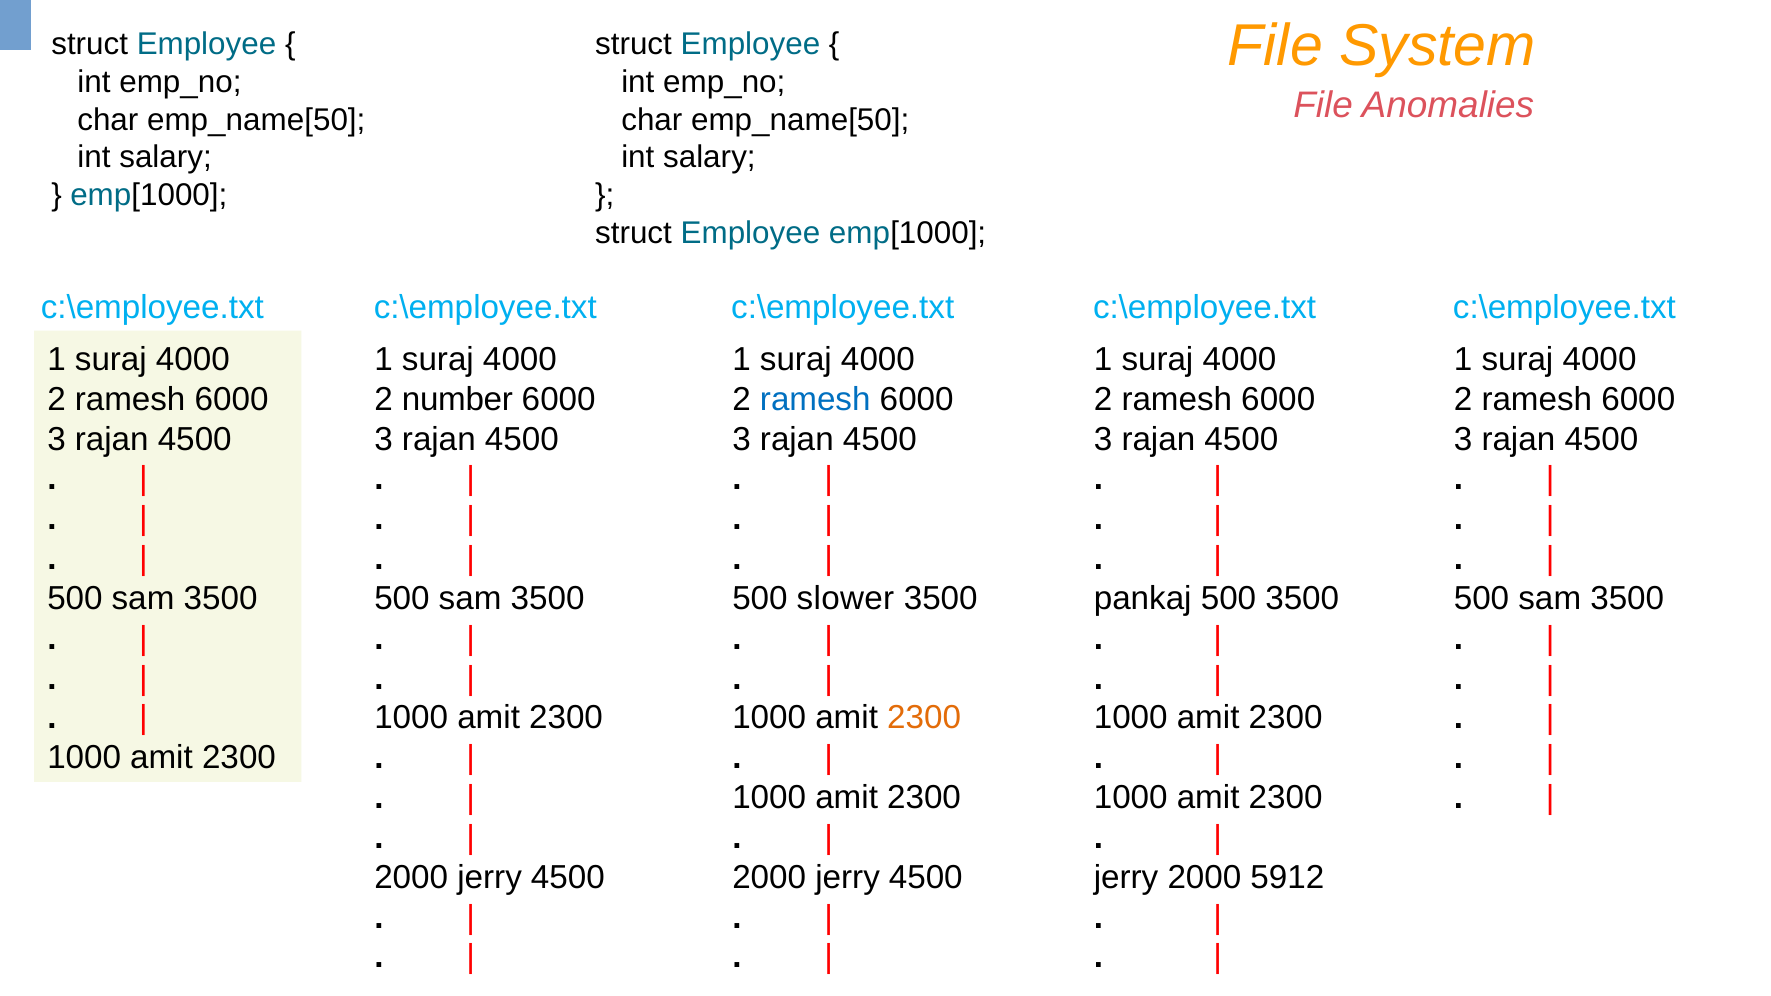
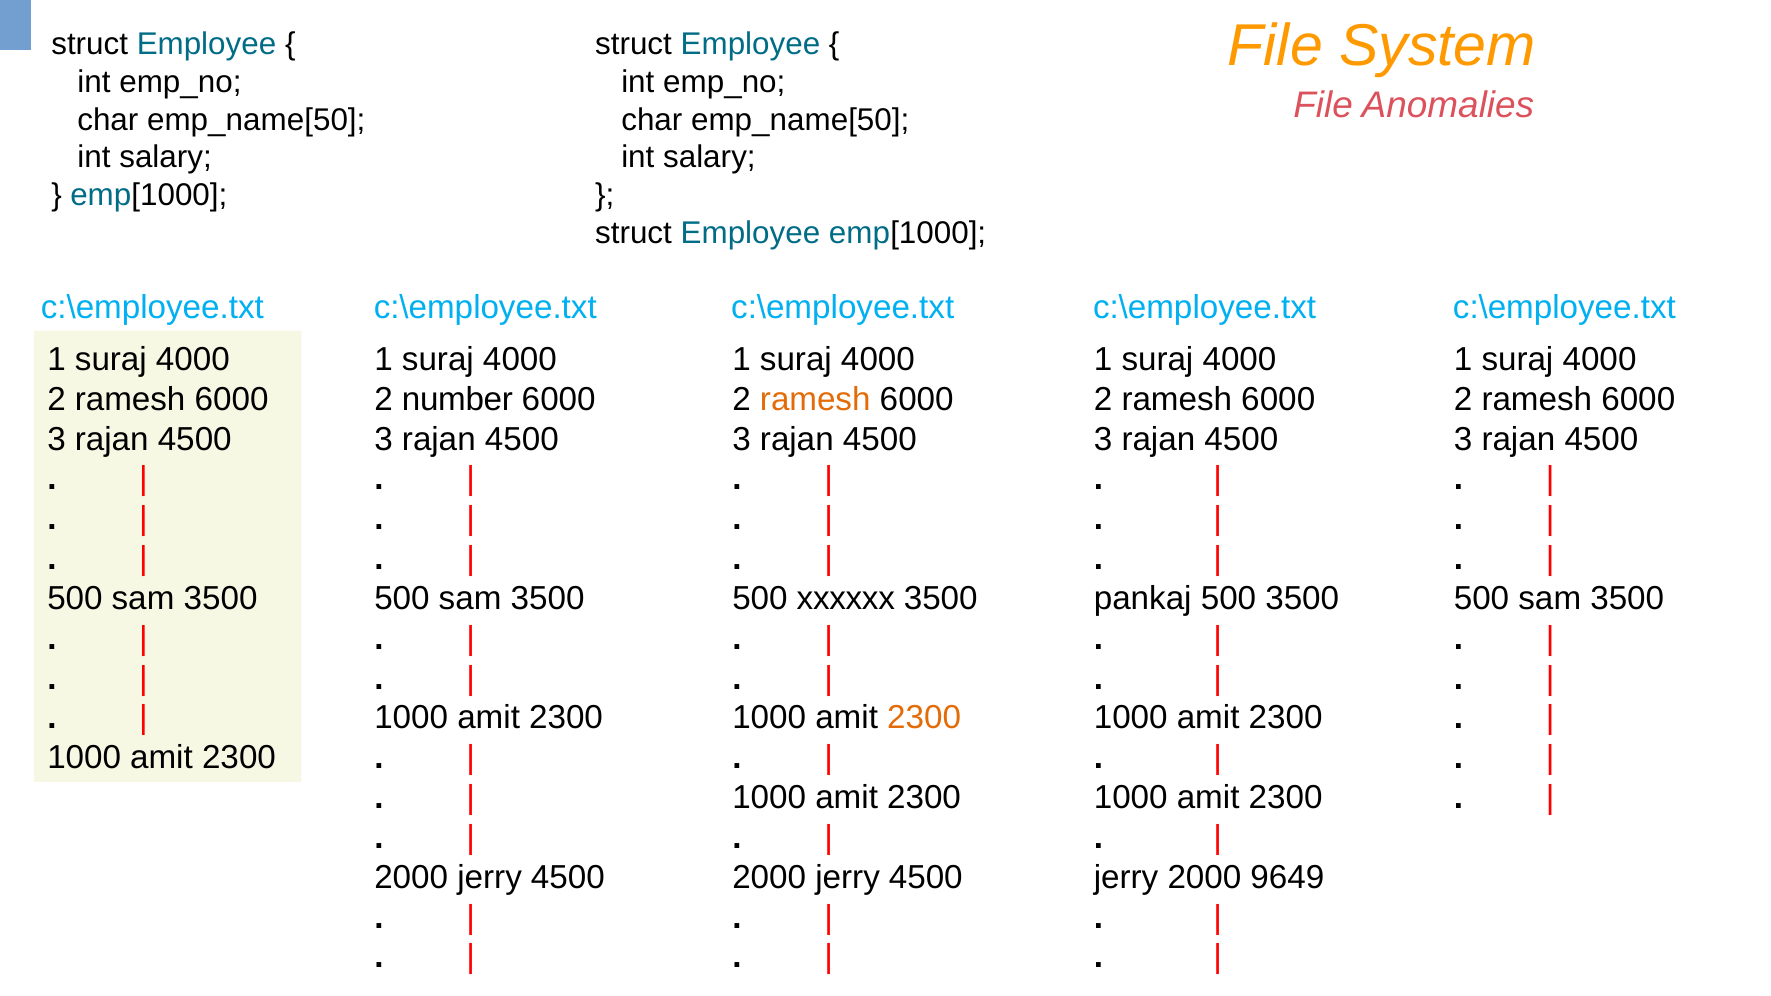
ramesh at (815, 399) colour: blue -> orange
slower: slower -> xxxxxx
5912: 5912 -> 9649
